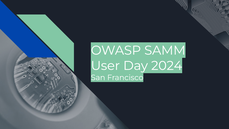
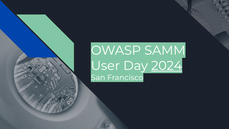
2024 underline: none -> present
